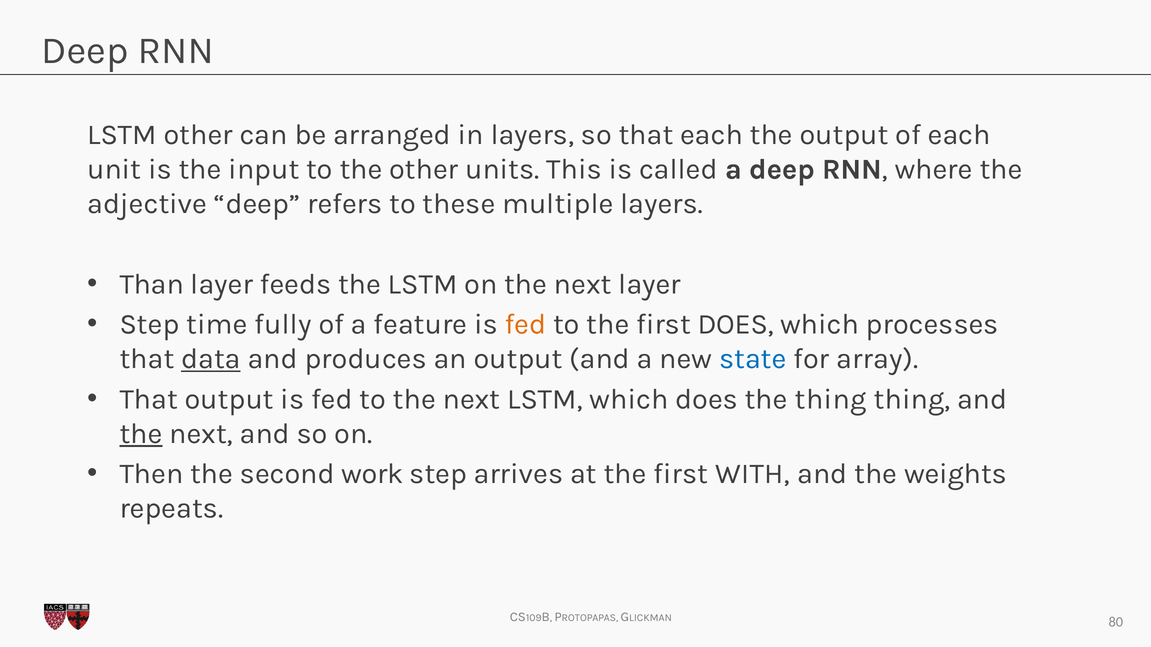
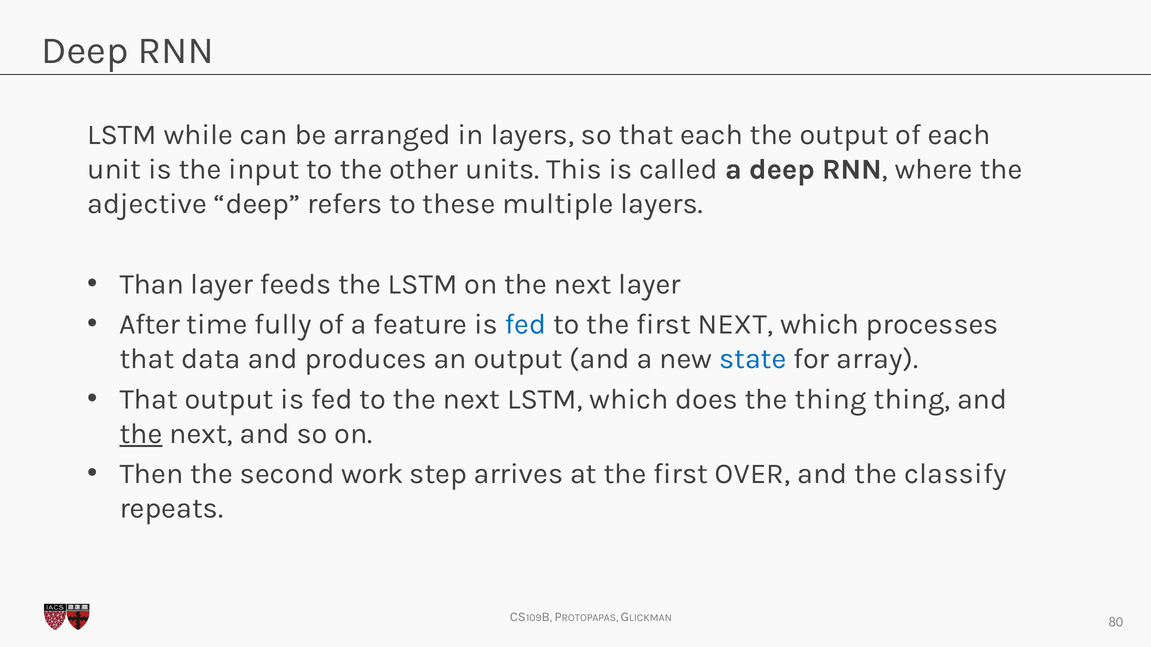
LSTM other: other -> while
Step at (149, 325): Step -> After
fed at (525, 325) colour: orange -> blue
first DOES: DOES -> NEXT
data underline: present -> none
WITH: WITH -> OVER
weights: weights -> classify
